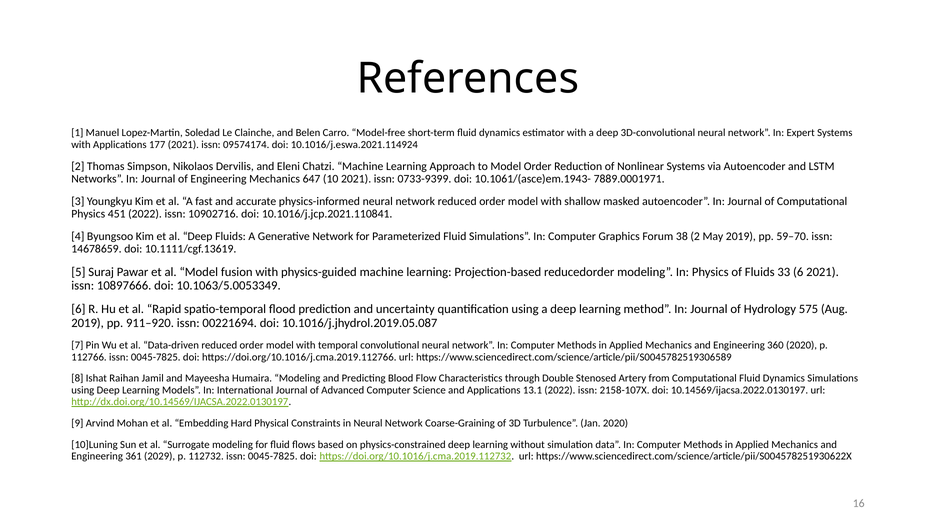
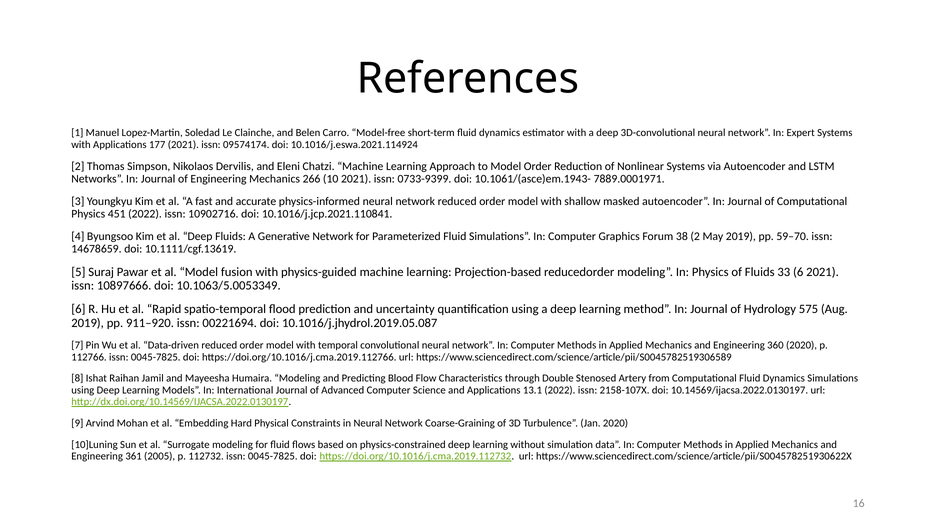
647: 647 -> 266
2029: 2029 -> 2005
